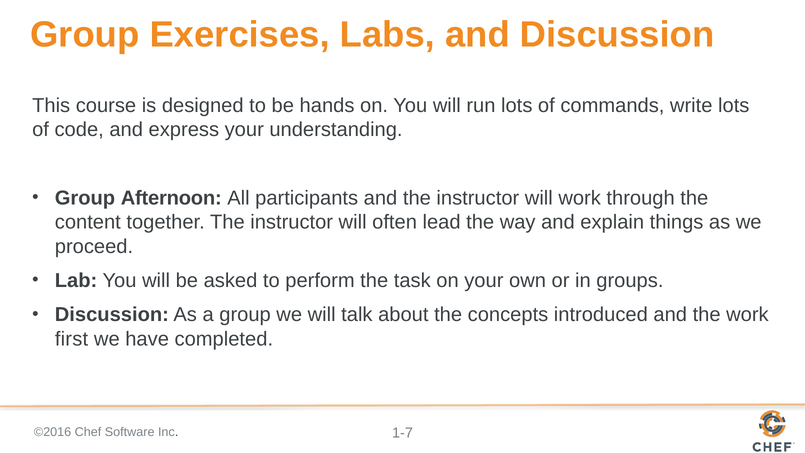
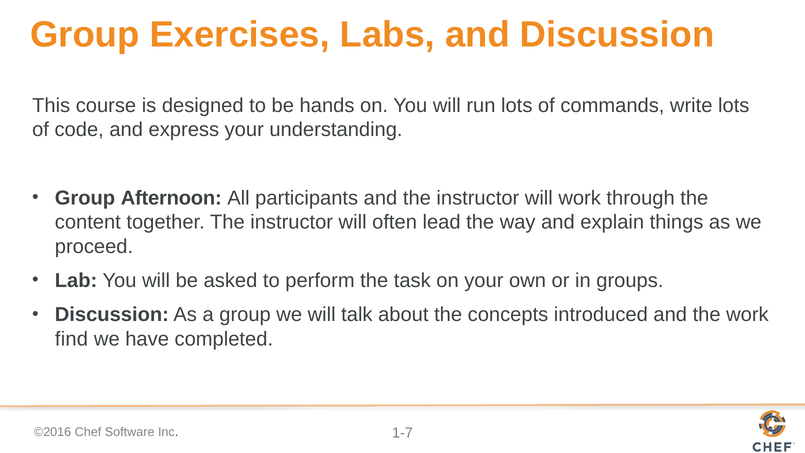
first: first -> find
